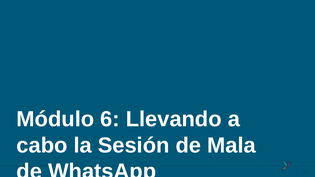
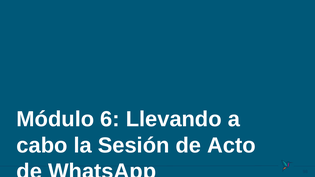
Mala: Mala -> Acto
